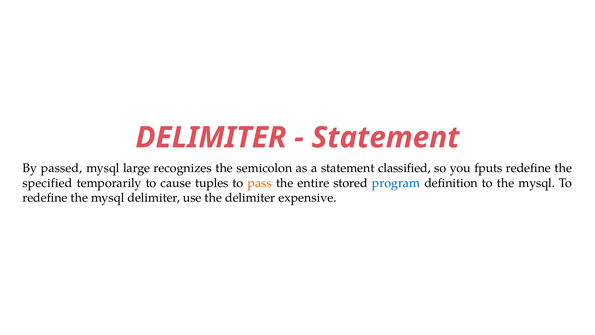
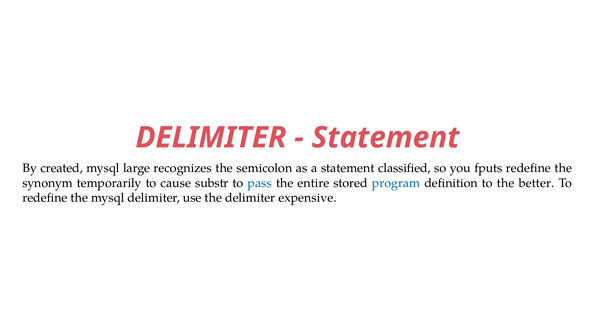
passed: passed -> created
specified: specified -> synonym
tuples: tuples -> substr
pass colour: orange -> blue
to the mysql: mysql -> better
